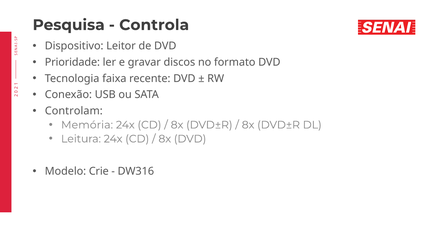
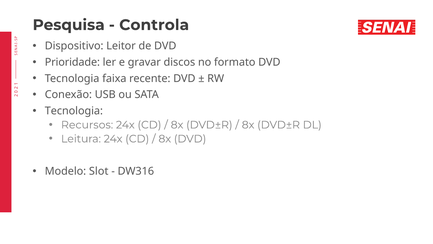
Controlam at (74, 111): Controlam -> Tecnologia
Memória: Memória -> Recursos
Crie: Crie -> Slot
